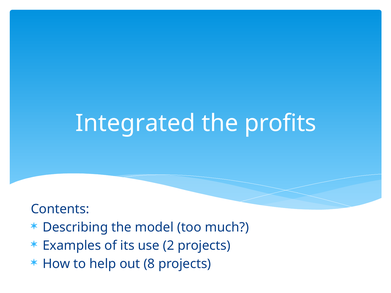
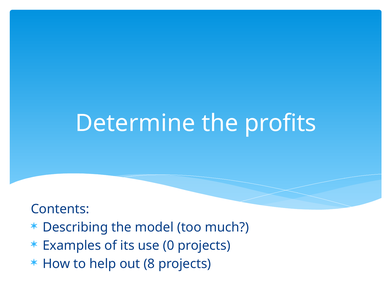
Integrated: Integrated -> Determine
2: 2 -> 0
